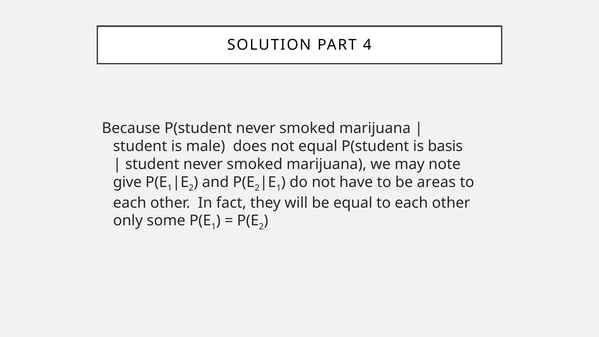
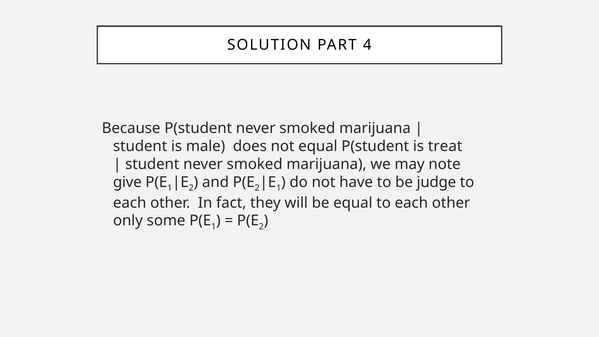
basis: basis -> treat
areas: areas -> judge
